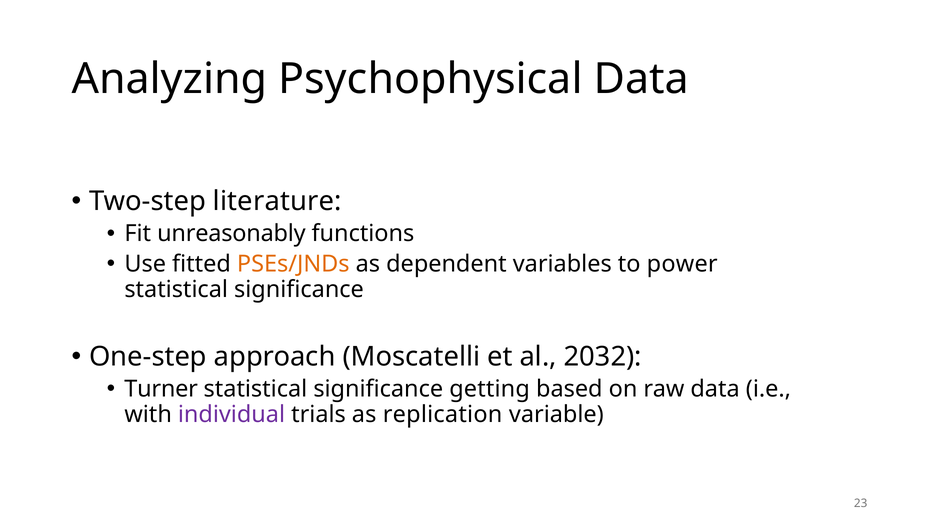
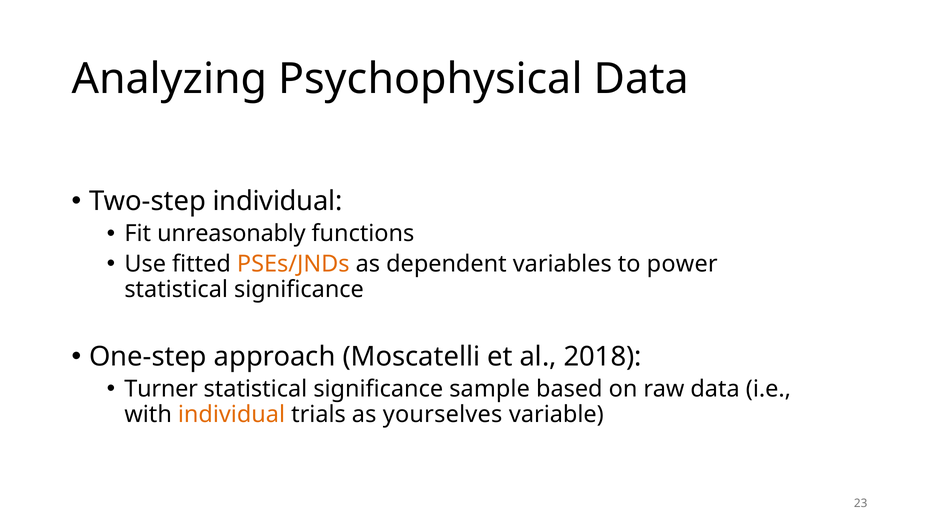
Two-step literature: literature -> individual
2032: 2032 -> 2018
getting: getting -> sample
individual at (231, 415) colour: purple -> orange
replication: replication -> yourselves
